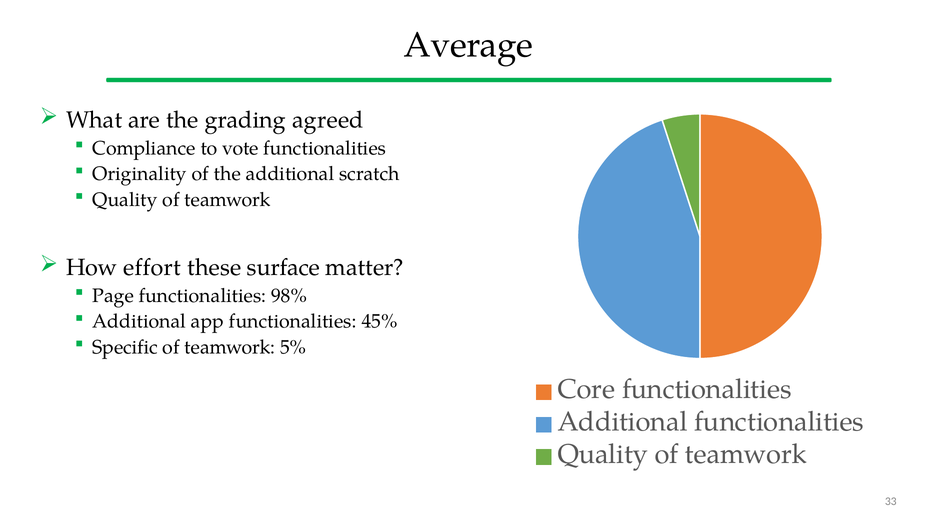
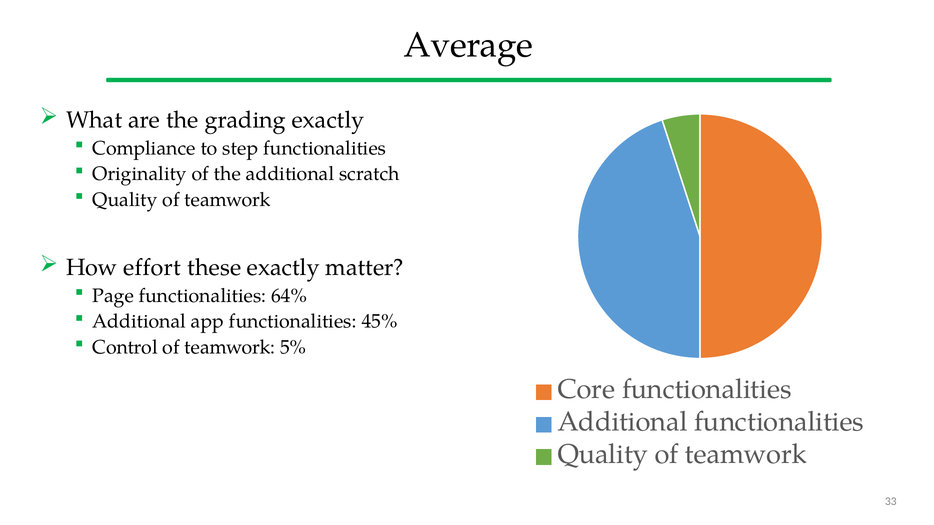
grading agreed: agreed -> exactly
vote: vote -> step
these surface: surface -> exactly
98%: 98% -> 64%
Specific: Specific -> Control
